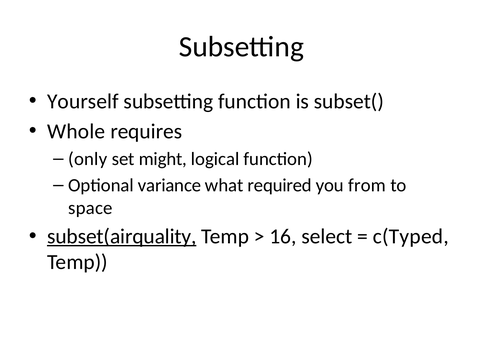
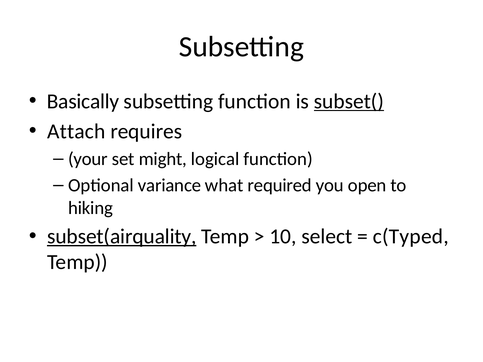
Yourself: Yourself -> Basically
subset( underline: none -> present
Whole: Whole -> Attach
only: only -> your
from: from -> open
space: space -> hiking
16: 16 -> 10
